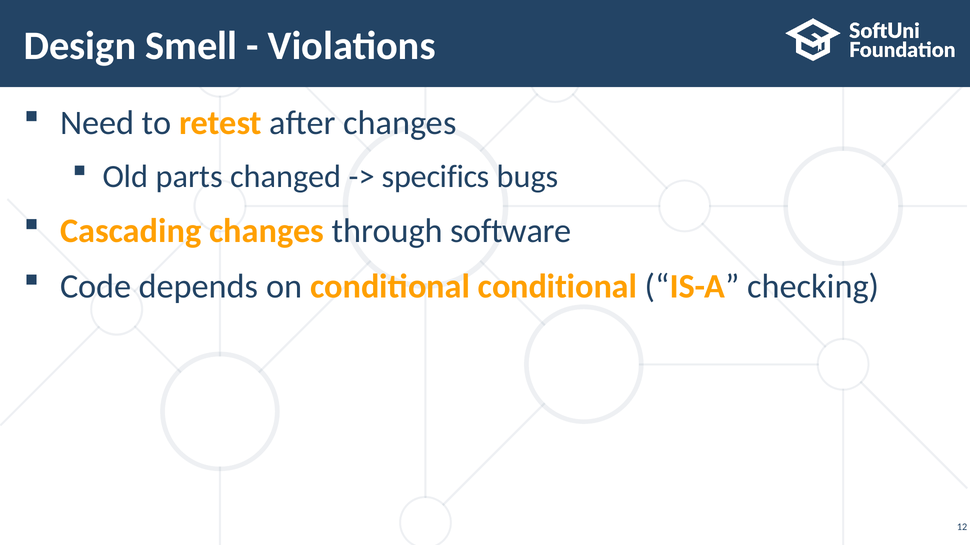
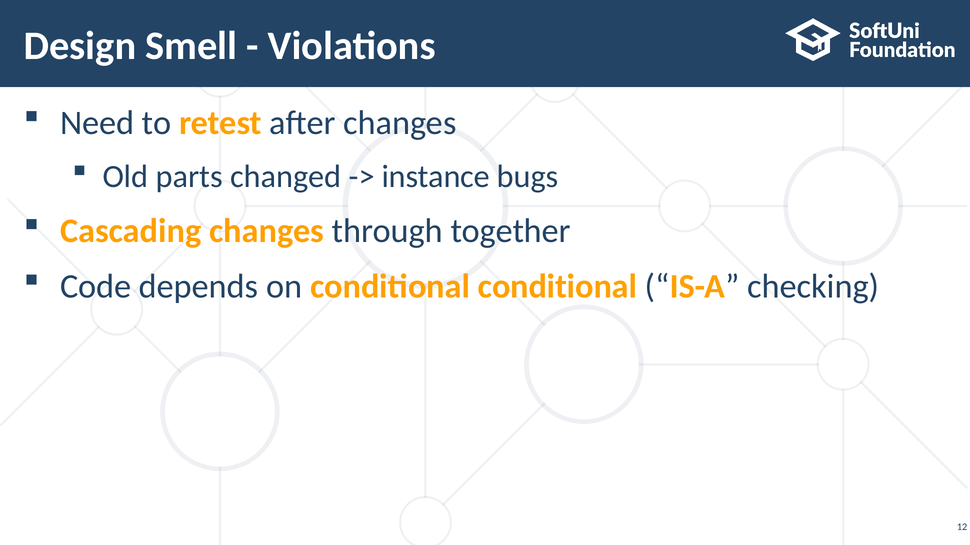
specifics: specifics -> instance
software: software -> together
